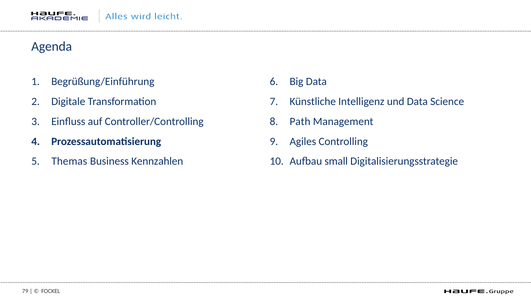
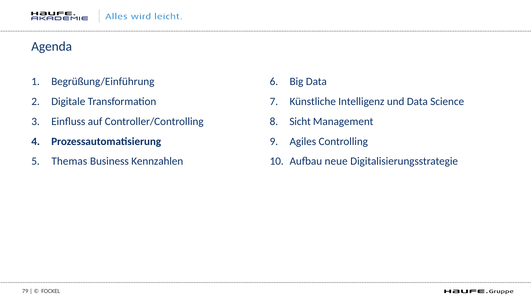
Path: Path -> Sicht
small: small -> neue
